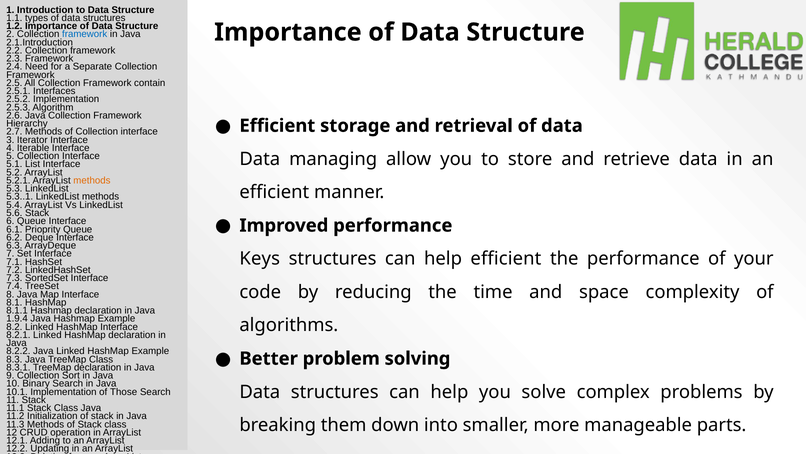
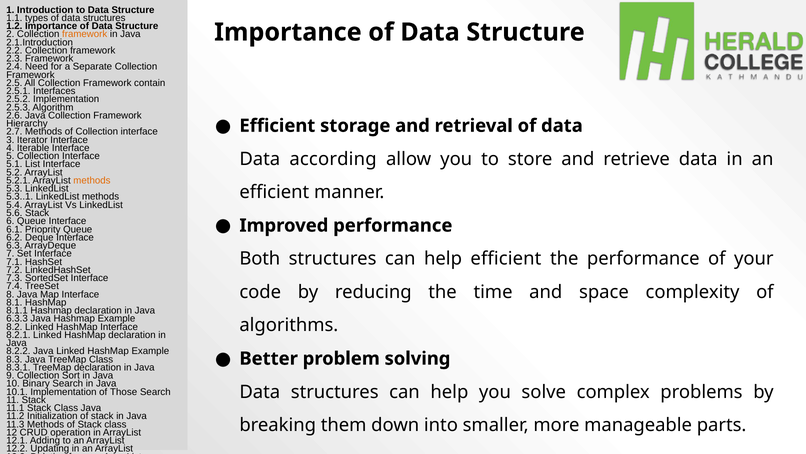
framework at (85, 34) colour: blue -> orange
managing: managing -> according
Keys: Keys -> Both
1.9.4: 1.9.4 -> 6.3.3
